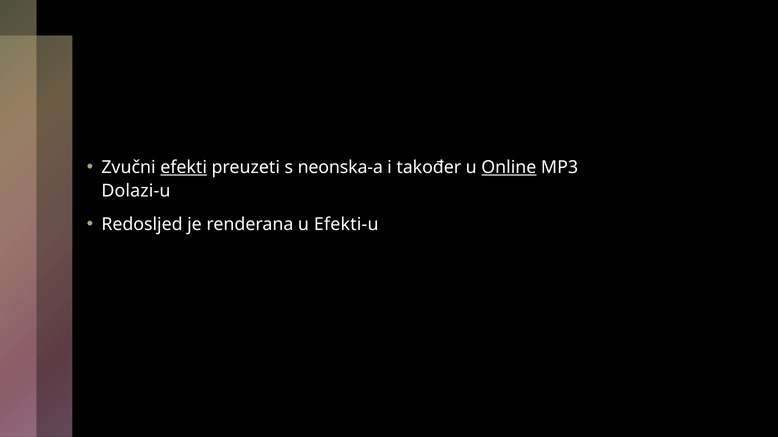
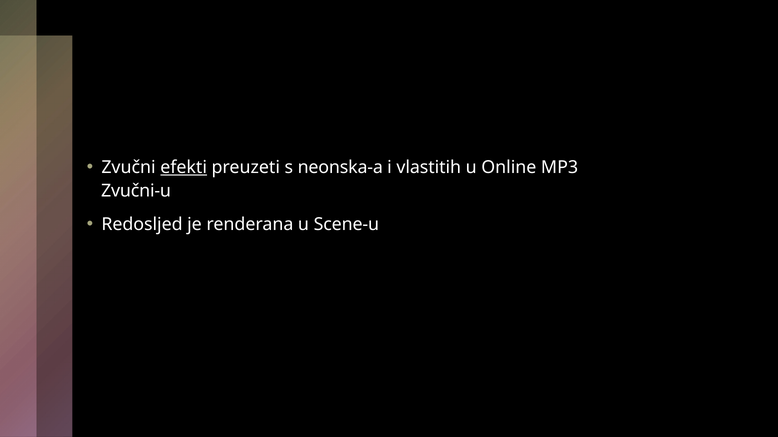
također: također -> vlastitih
Online underline: present -> none
Dolazi-u: Dolazi-u -> Zvučni-u
Efekti-u: Efekti-u -> Scene-u
